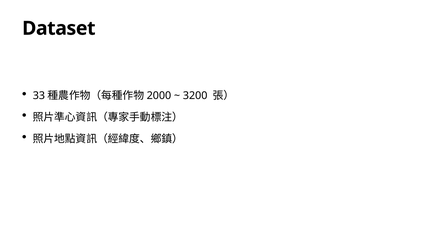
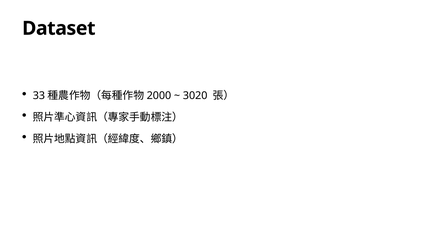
3200: 3200 -> 3020
